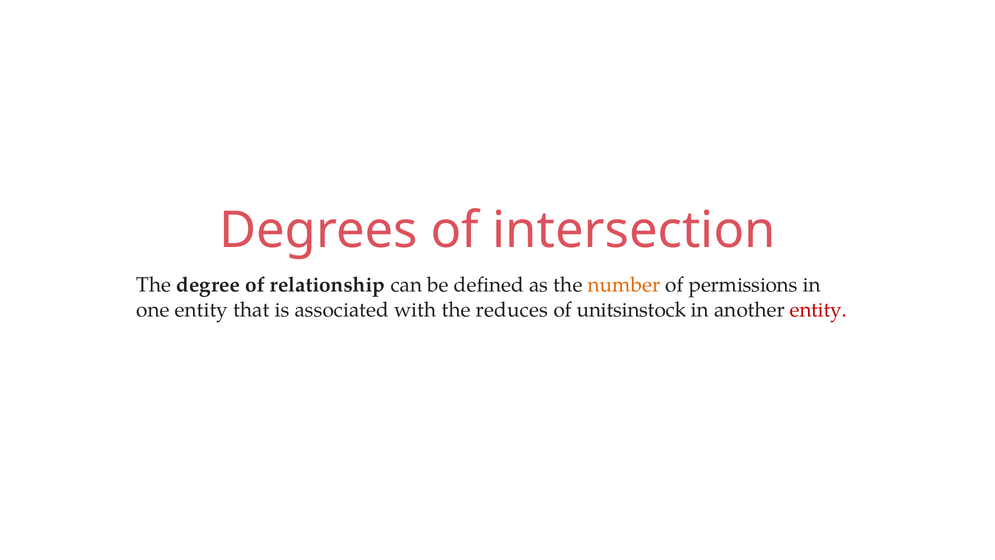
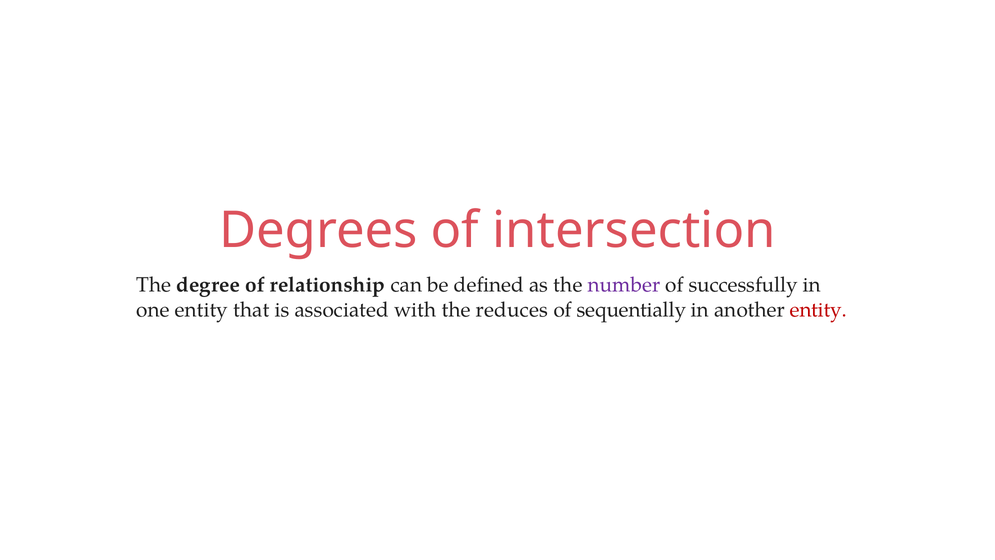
number colour: orange -> purple
permissions: permissions -> successfully
unitsinstock: unitsinstock -> sequentially
